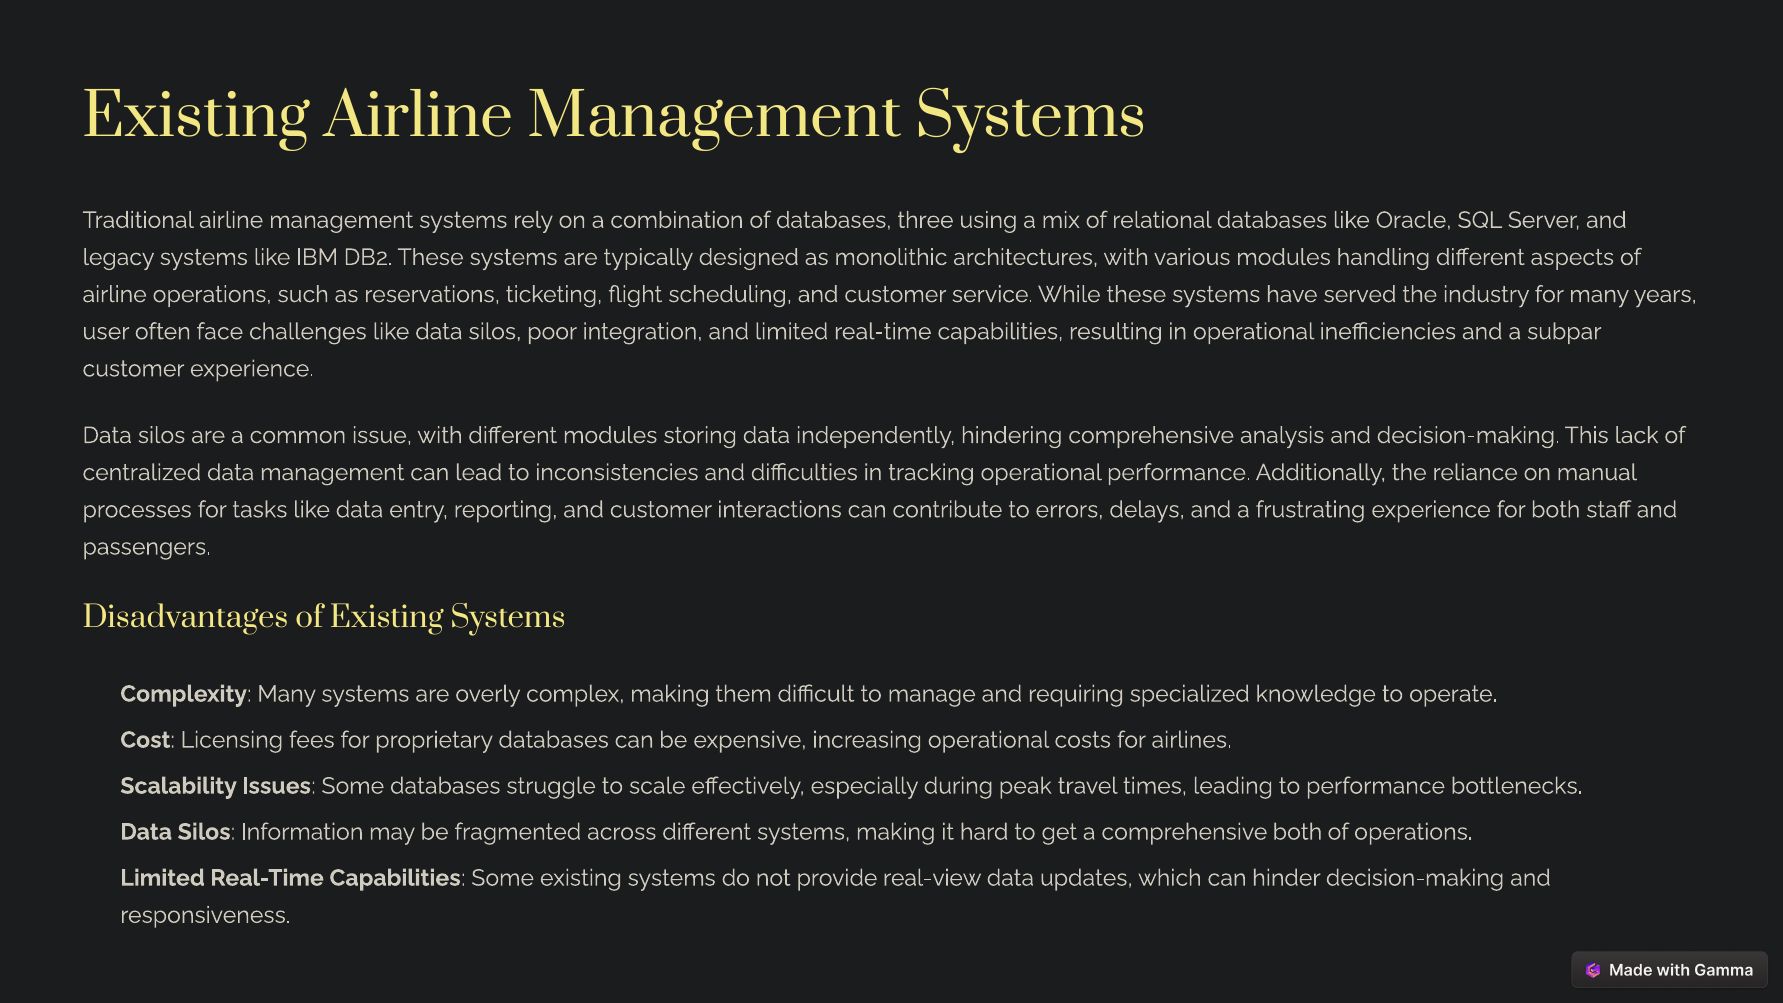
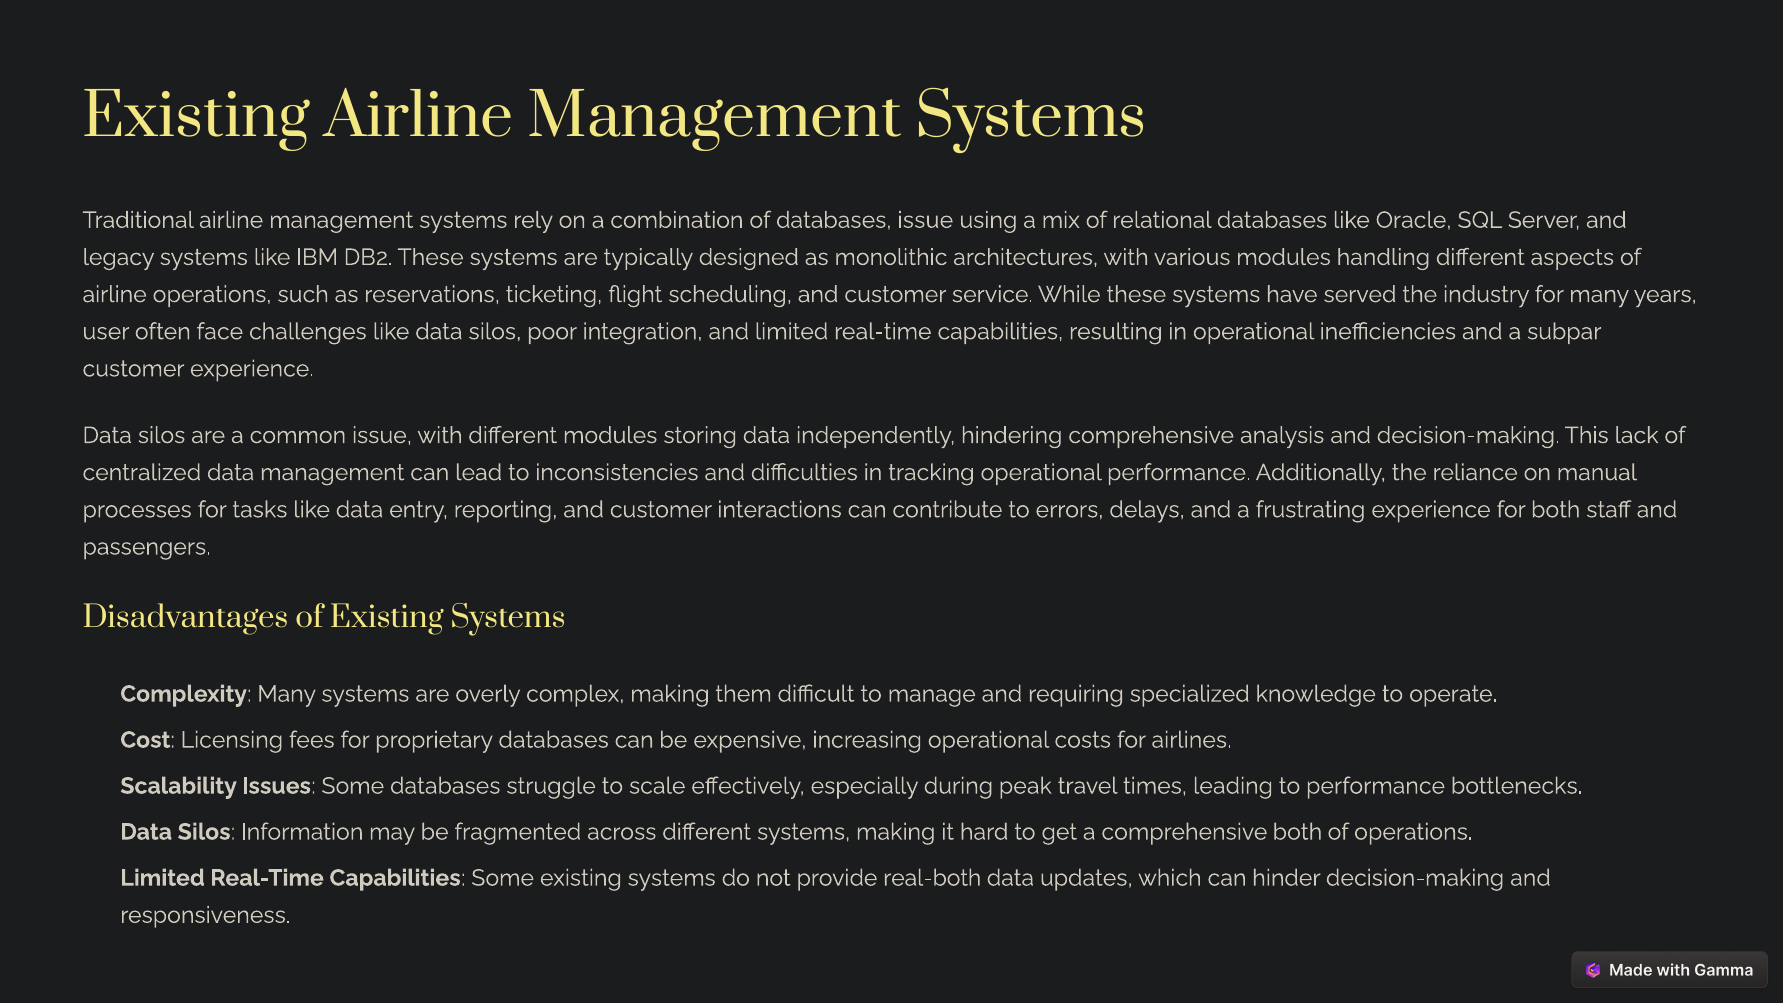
databases three: three -> issue
real-view: real-view -> real-both
